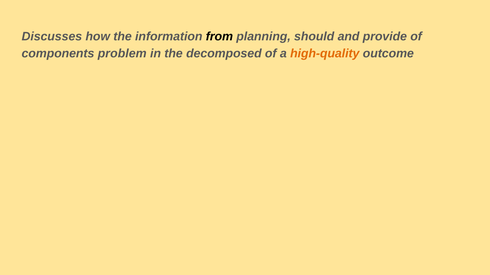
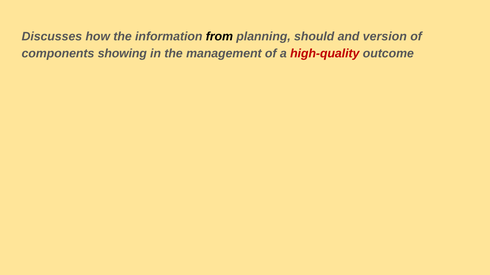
provide: provide -> version
problem: problem -> showing
decomposed: decomposed -> management
high-quality colour: orange -> red
